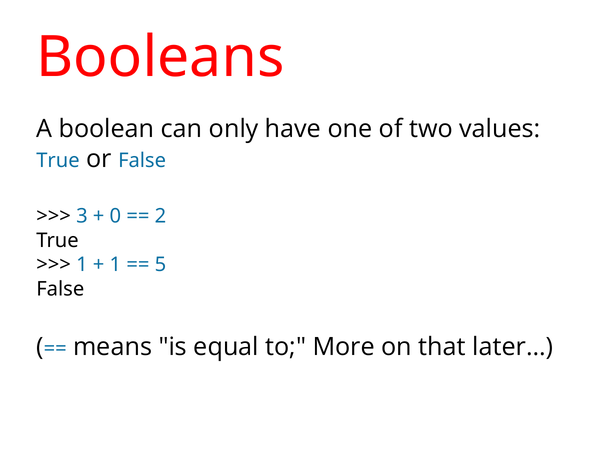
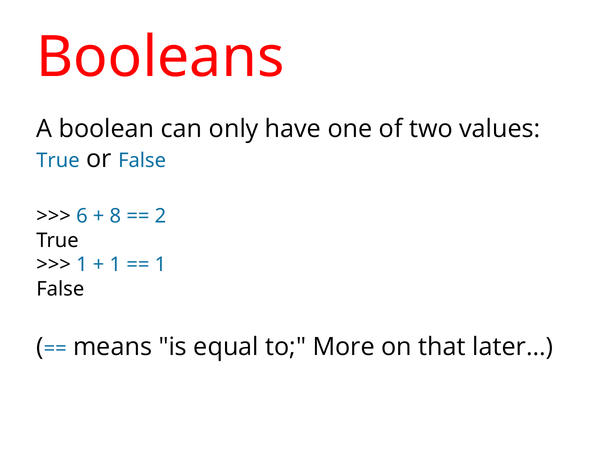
3: 3 -> 6
0: 0 -> 8
5 at (160, 265): 5 -> 1
